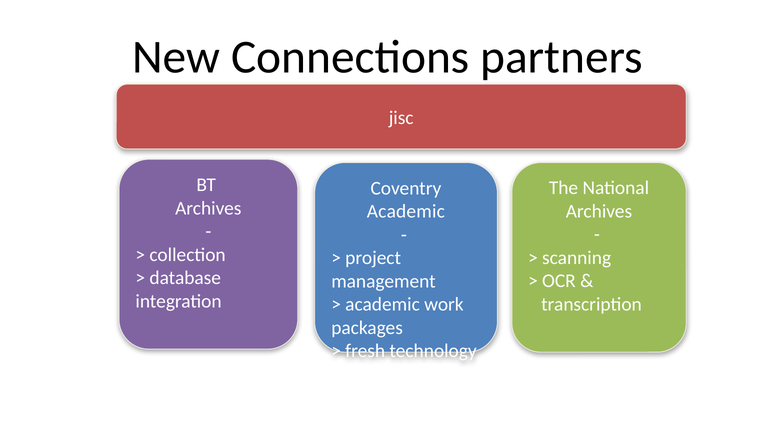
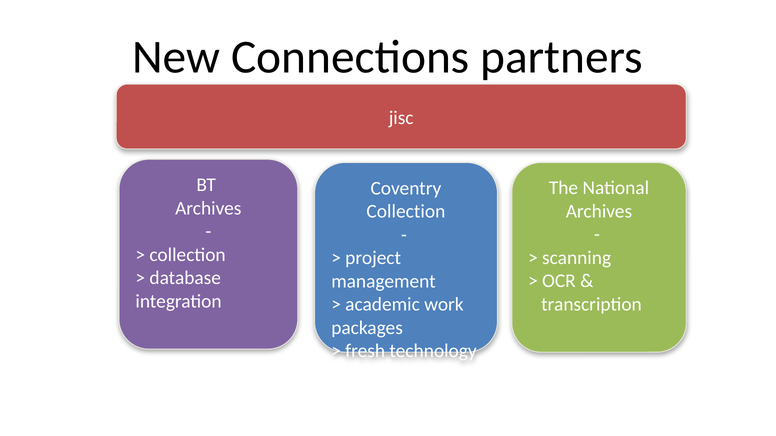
Academic at (406, 212): Academic -> Collection
